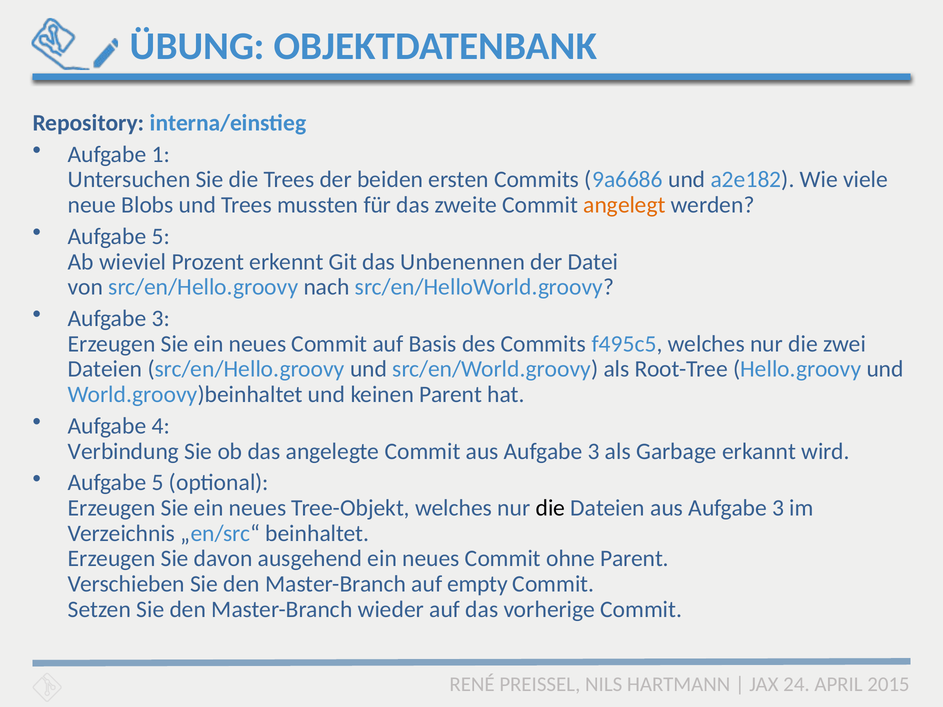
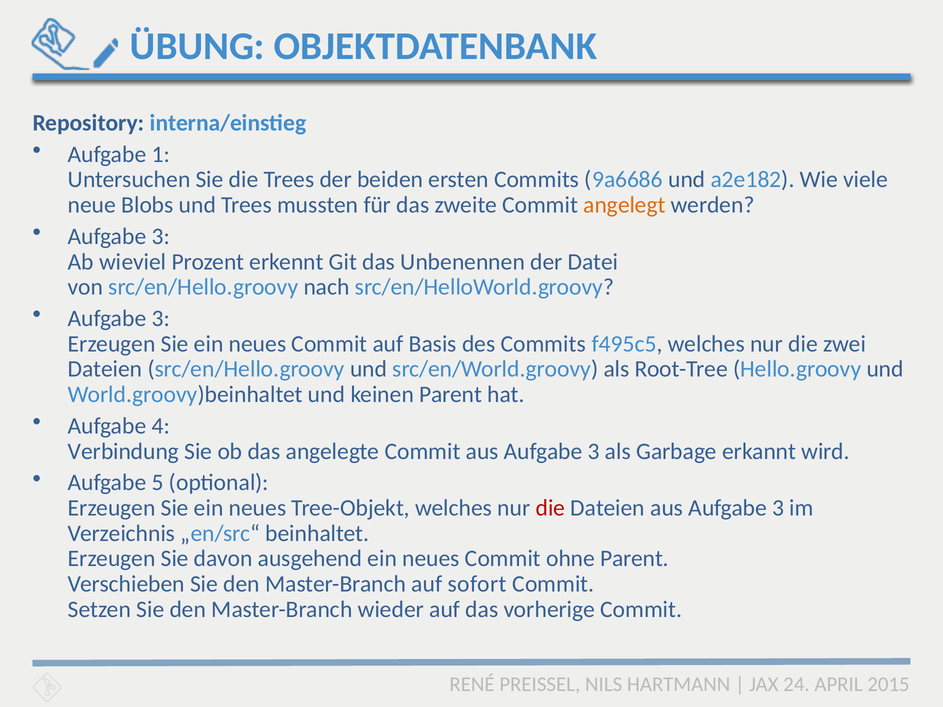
5 at (161, 236): 5 -> 3
die at (550, 508) colour: black -> red
empty: empty -> sofort
